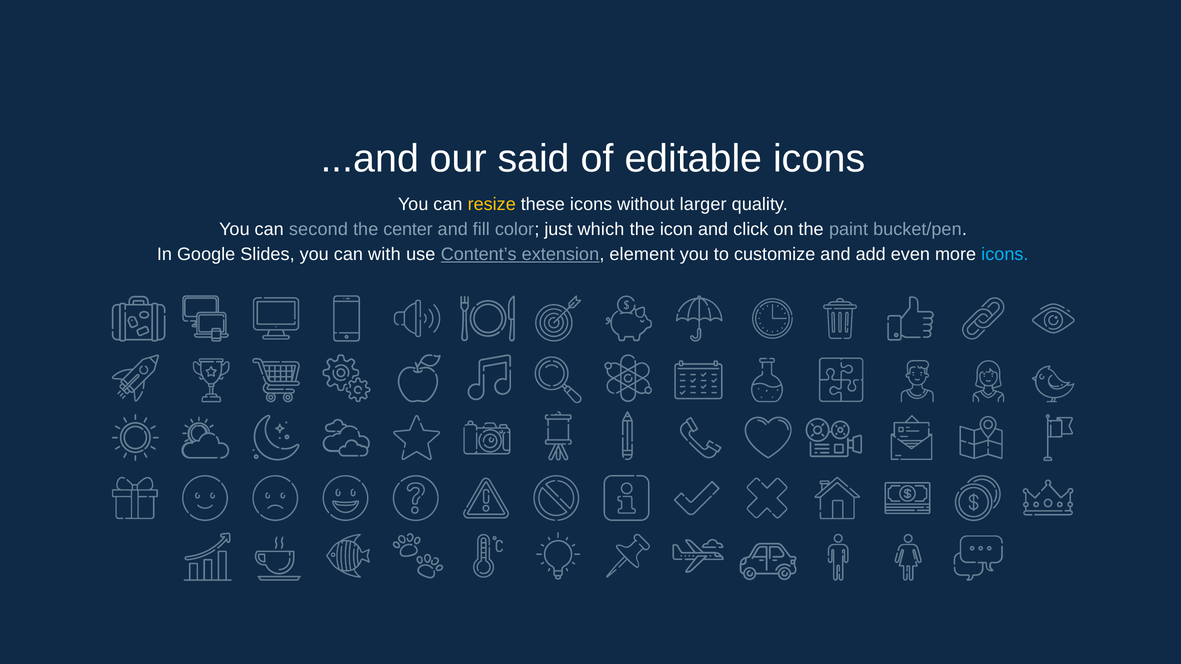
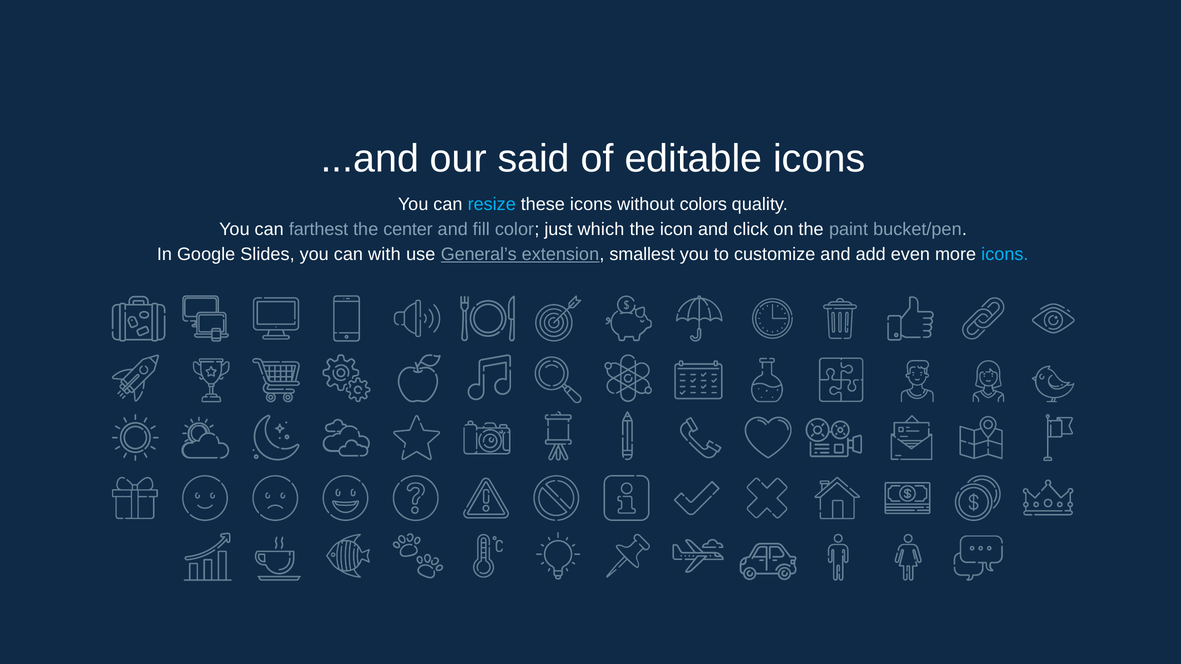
resize colour: yellow -> light blue
larger: larger -> colors
second: second -> farthest
Content’s: Content’s -> General’s
element: element -> smallest
